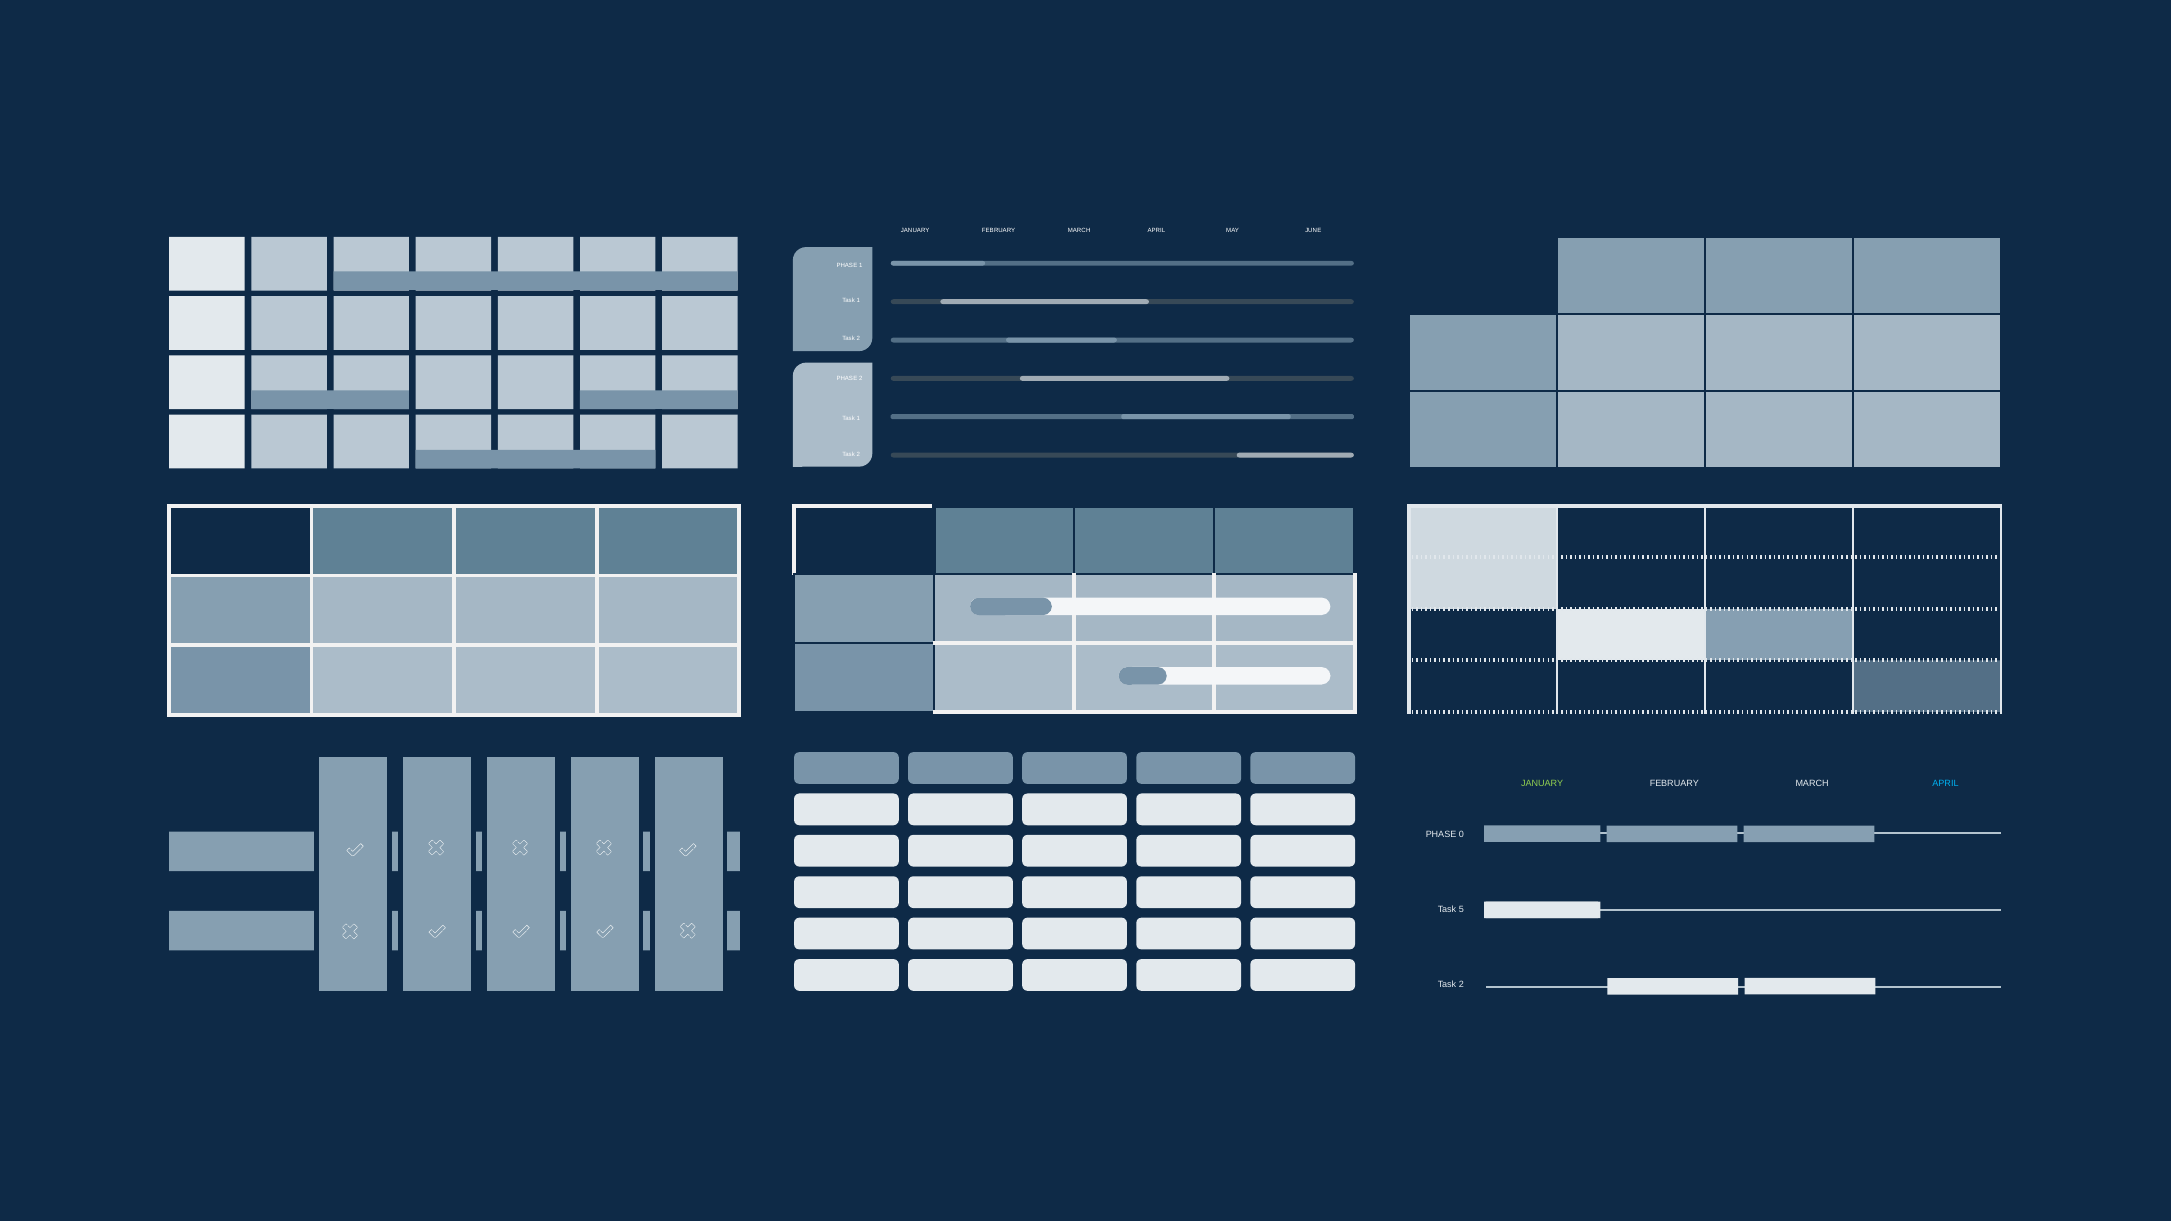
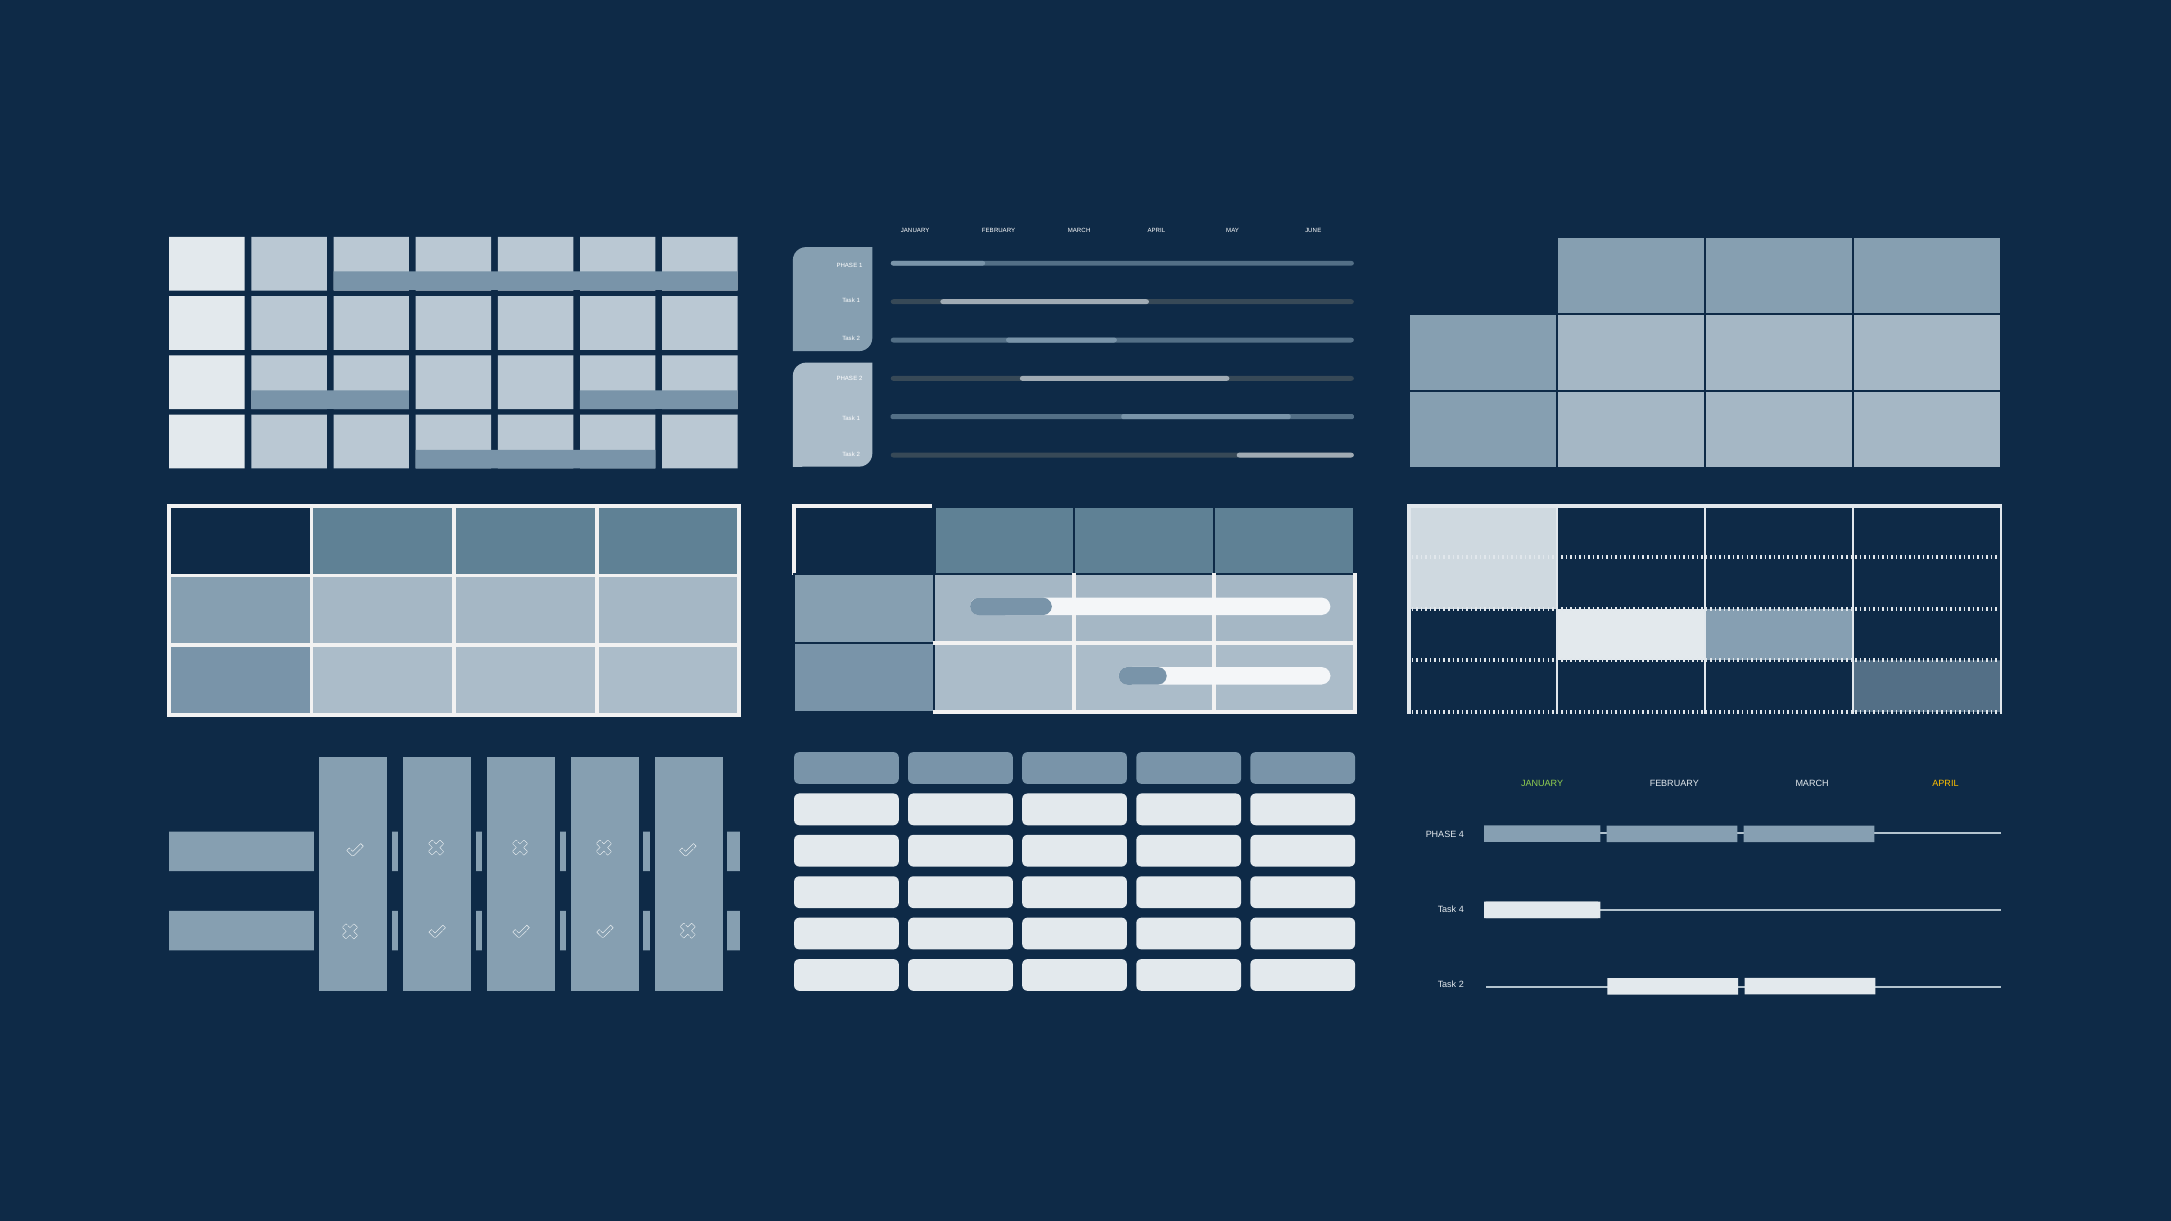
APRIL at (1945, 784) colour: light blue -> yellow
PHASE 0: 0 -> 4
Task 5: 5 -> 4
